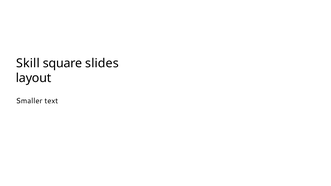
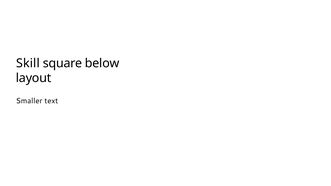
slides: slides -> below
